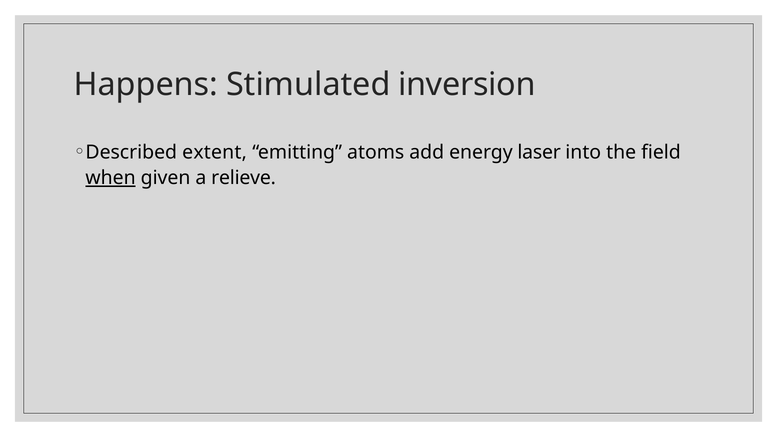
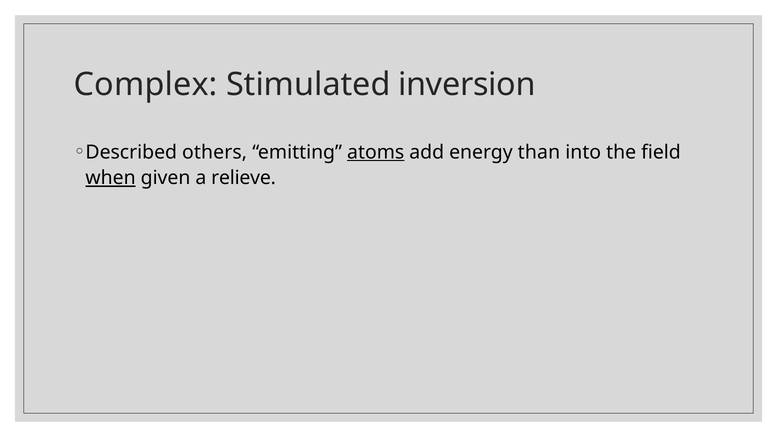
Happens: Happens -> Complex
extent: extent -> others
atoms underline: none -> present
laser: laser -> than
